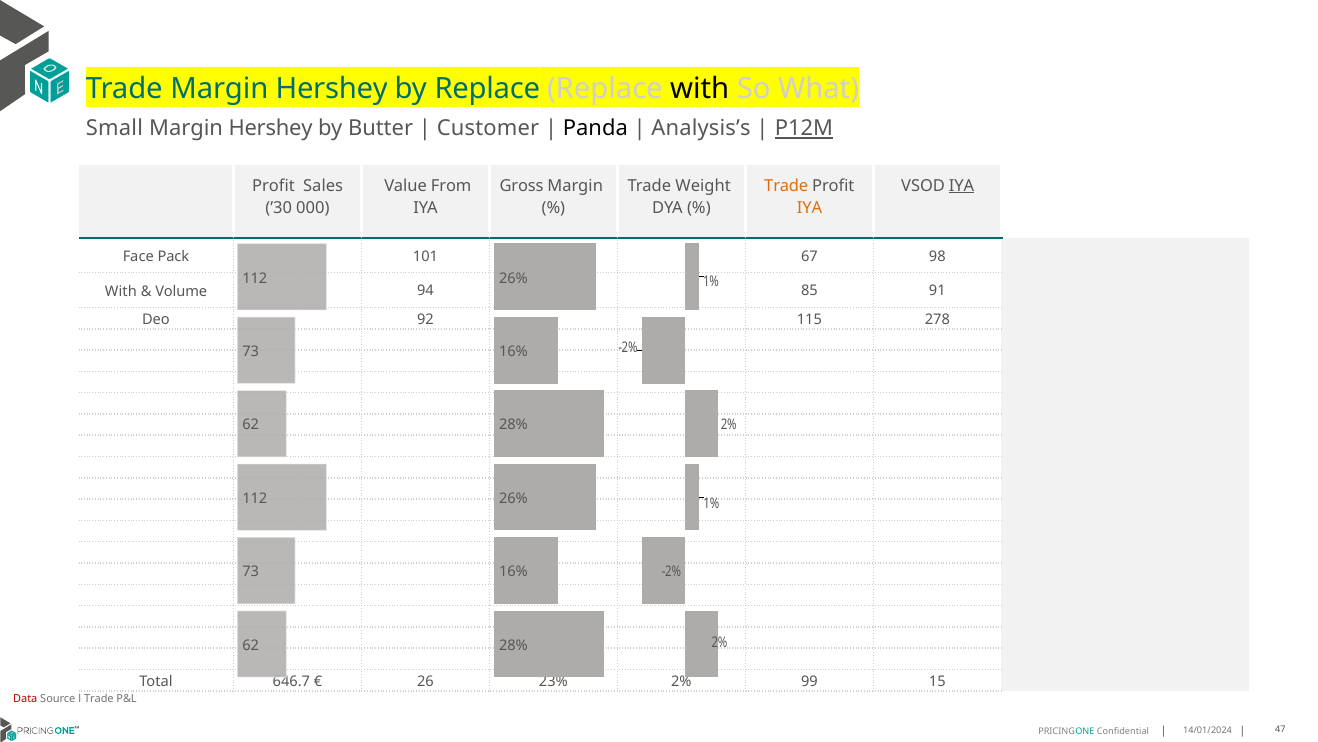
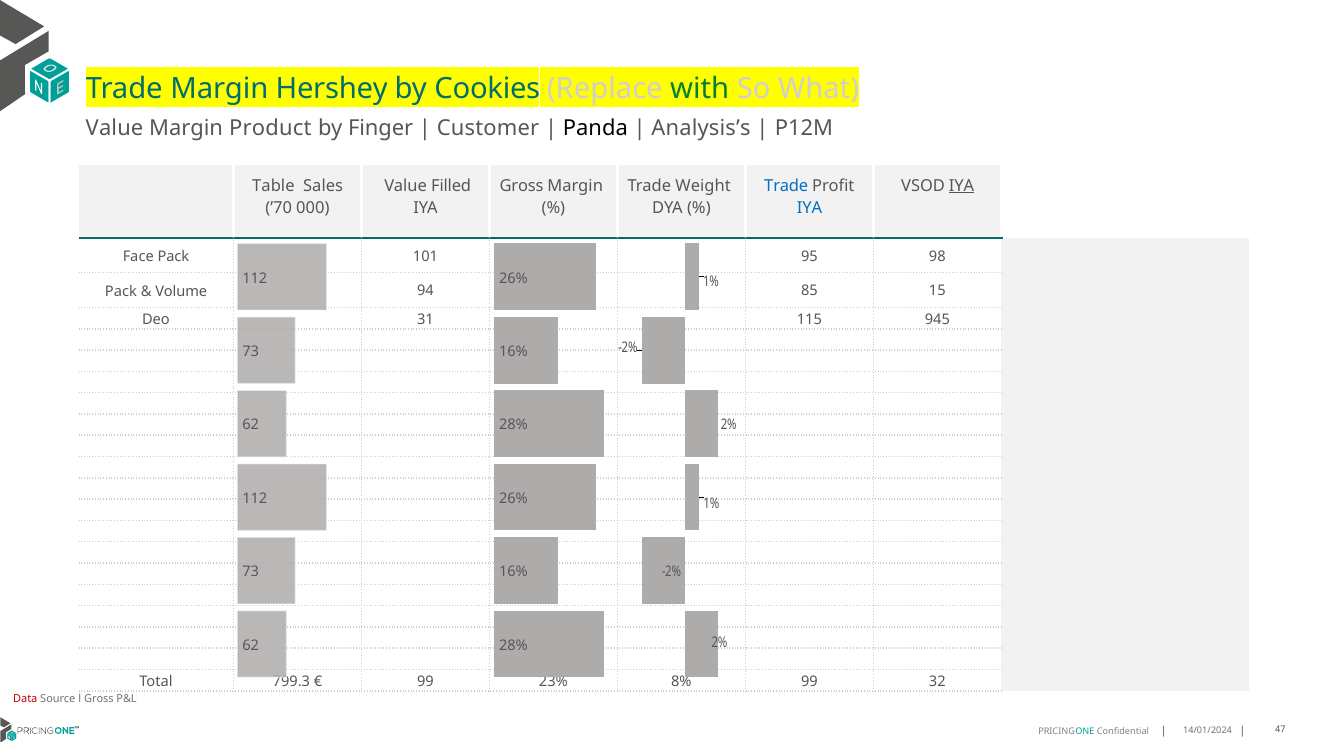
by Replace: Replace -> Cookies
with at (700, 89) colour: black -> green
Small at (114, 128): Small -> Value
Hershey at (271, 128): Hershey -> Product
Butter: Butter -> Finger
P12M underline: present -> none
Profit at (273, 186): Profit -> Table
From: From -> Filled
Trade at (786, 186) colour: orange -> blue
’30: ’30 -> ’70
IYA at (809, 208) colour: orange -> blue
67: 67 -> 95
With at (121, 291): With -> Pack
91: 91 -> 15
92: 92 -> 31
278: 278 -> 945
646.7: 646.7 -> 799.3
26 at (426, 681): 26 -> 99
23% 2%: 2% -> 8%
15: 15 -> 32
l Trade: Trade -> Gross
